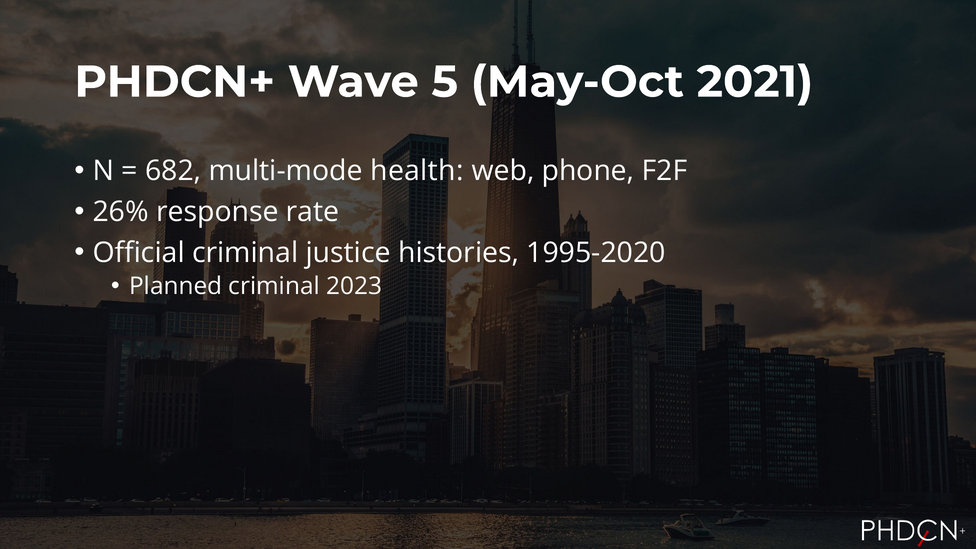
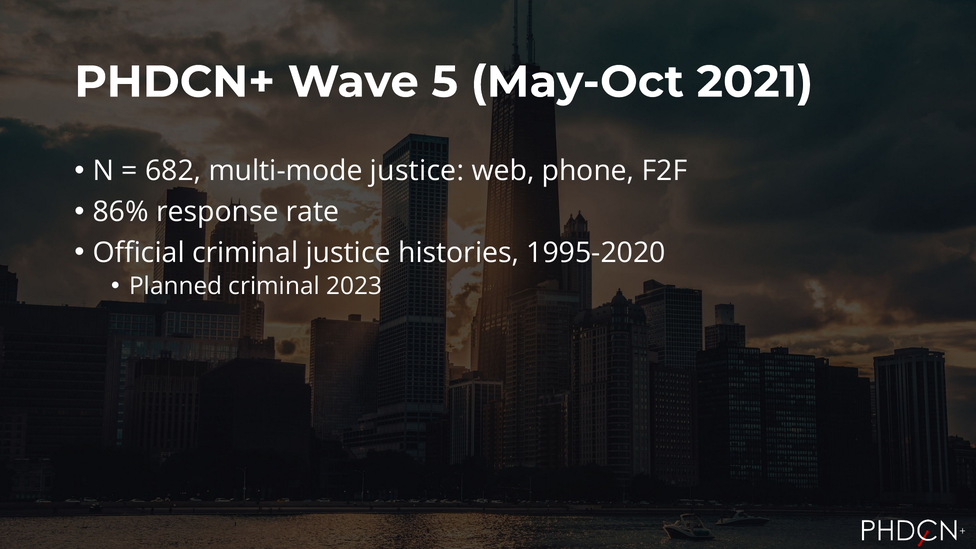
multi-mode health: health -> justice
26%: 26% -> 86%
